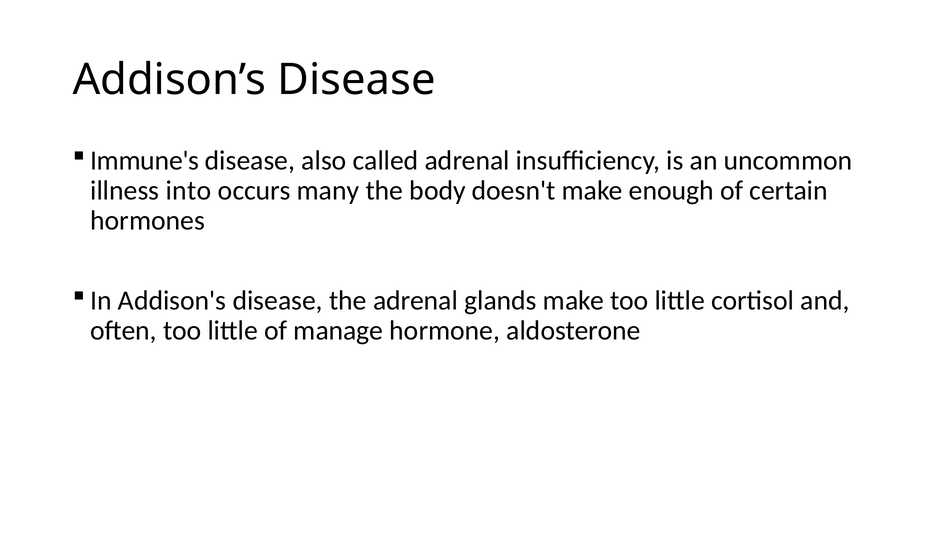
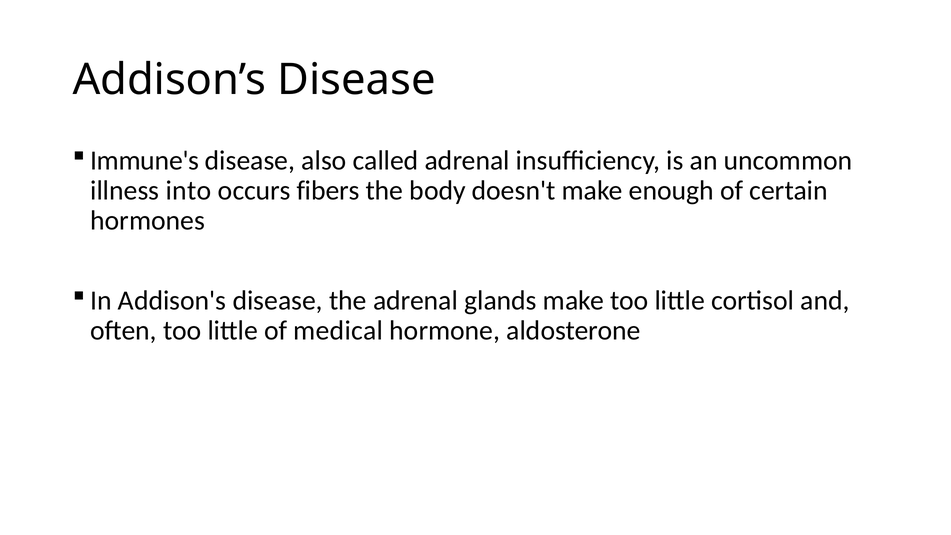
many: many -> fibers
manage: manage -> medical
